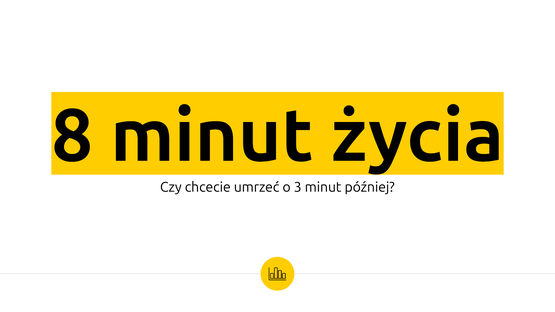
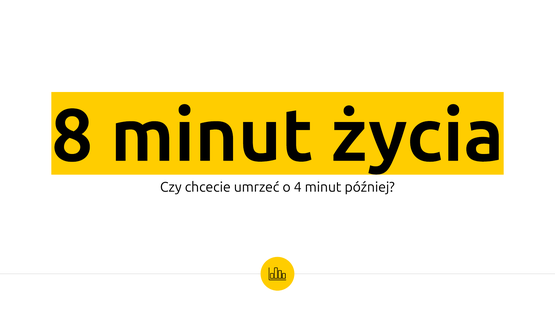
3: 3 -> 4
